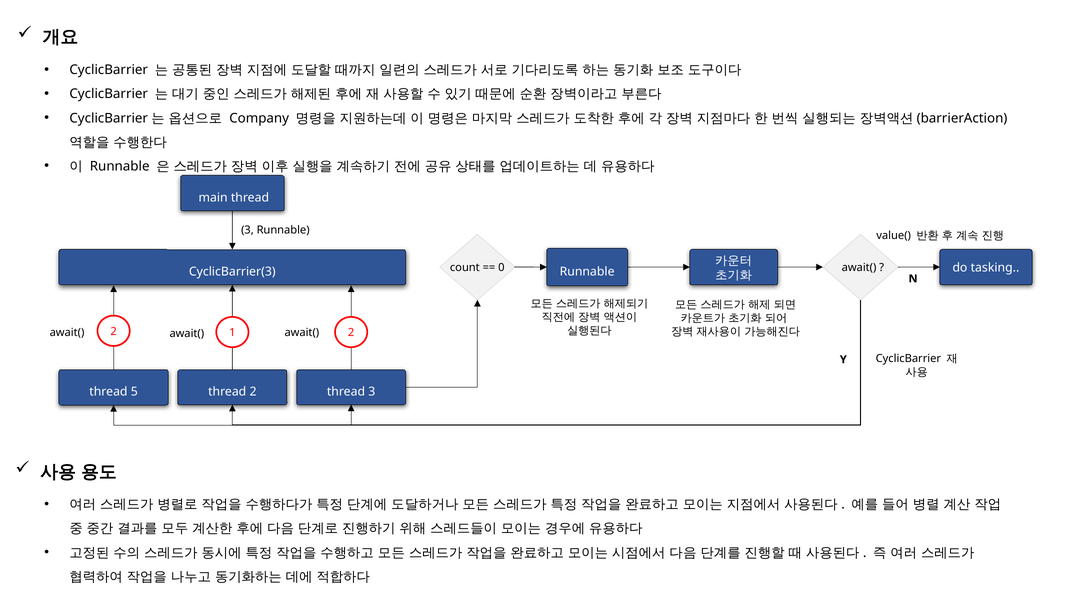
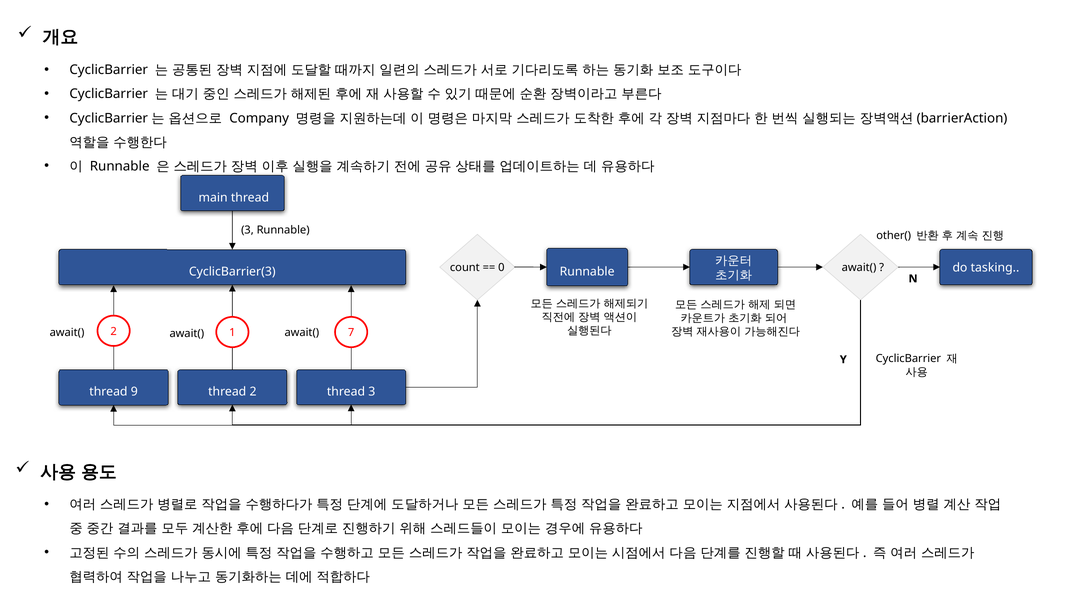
value(: value( -> other(
1 2: 2 -> 7
5: 5 -> 9
